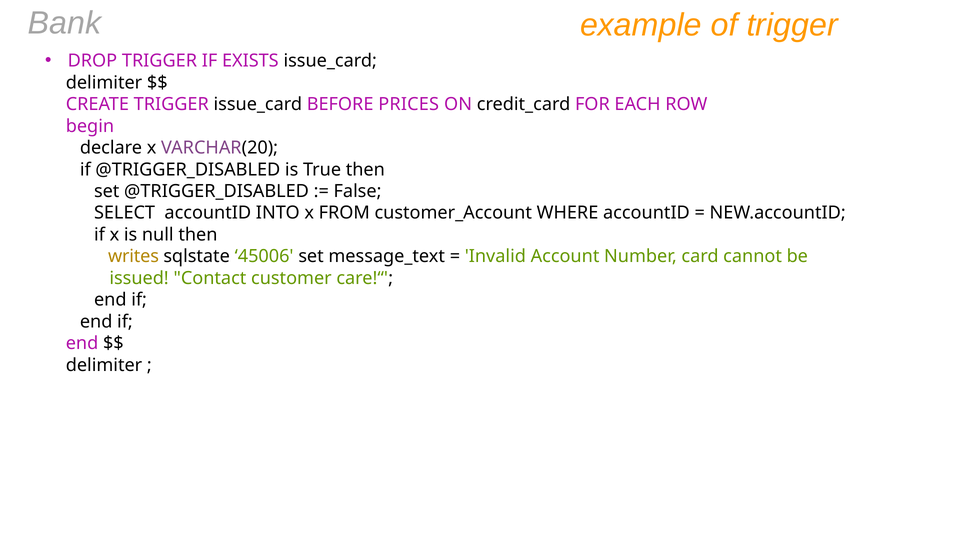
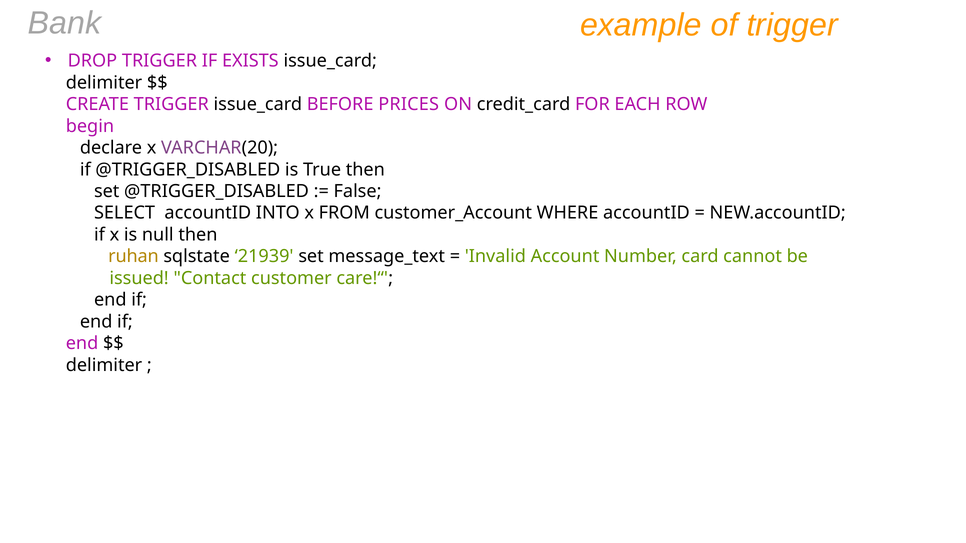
writes: writes -> ruhan
45006: 45006 -> 21939
